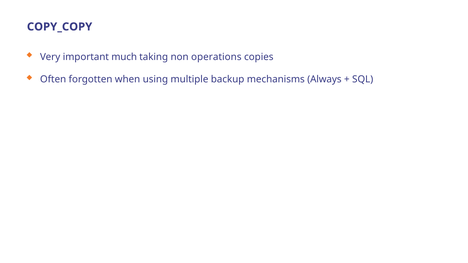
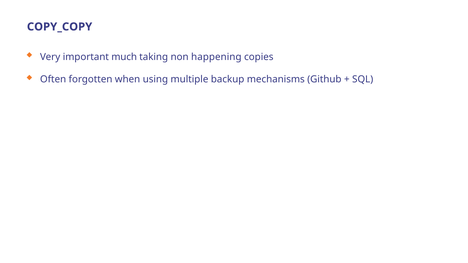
operations: operations -> happening
Always: Always -> Github
